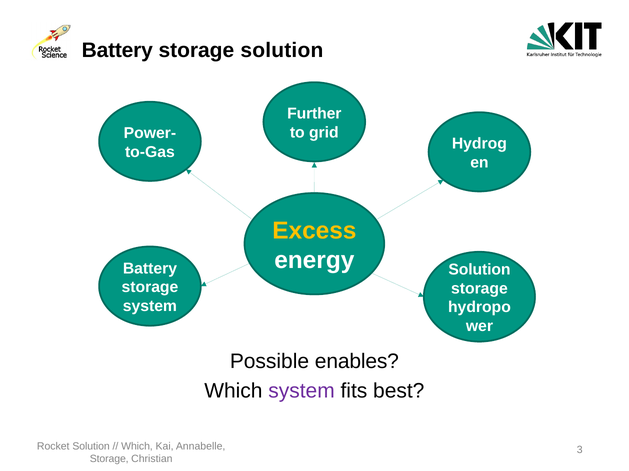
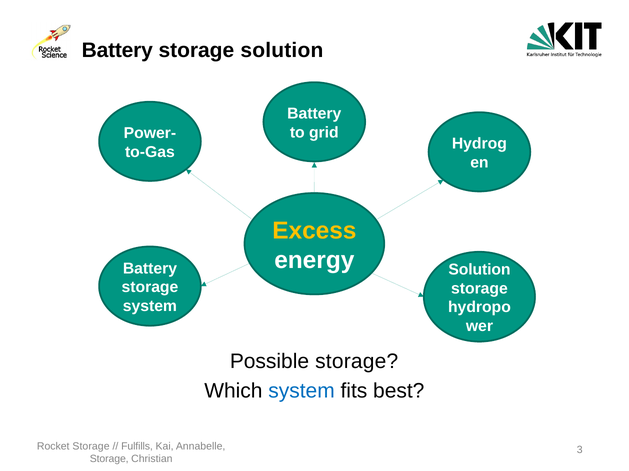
Further at (314, 114): Further -> Battery
Possible enables: enables -> storage
system at (302, 392) colour: purple -> blue
Rocket Solution: Solution -> Storage
Which at (137, 447): Which -> Fulfills
